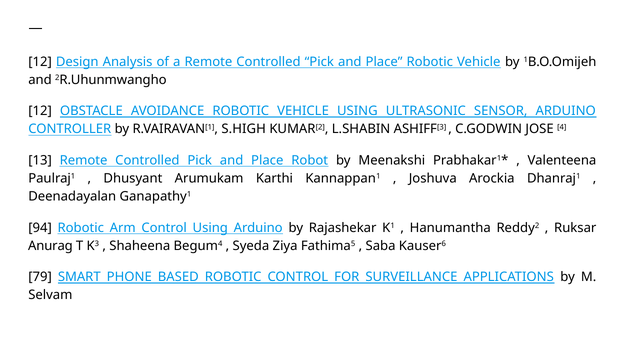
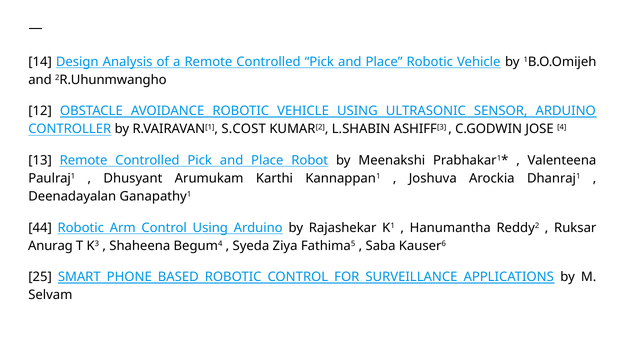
12 at (40, 62): 12 -> 14
S.HIGH: S.HIGH -> S.COST
94: 94 -> 44
79: 79 -> 25
